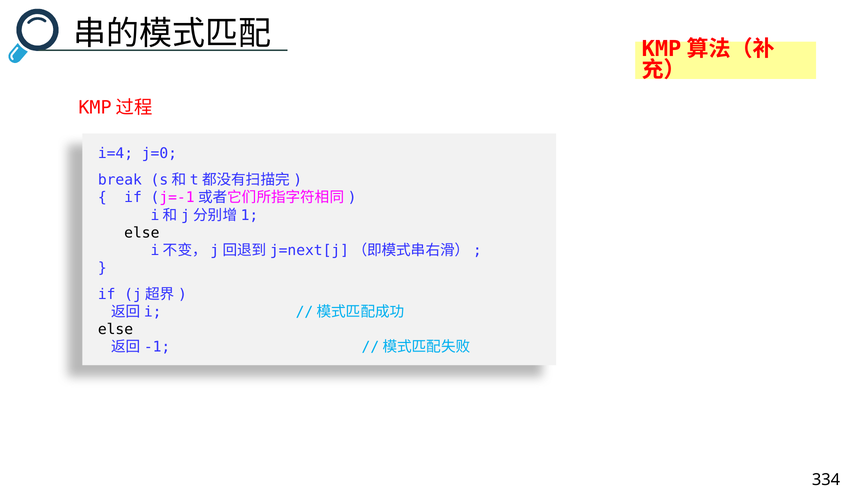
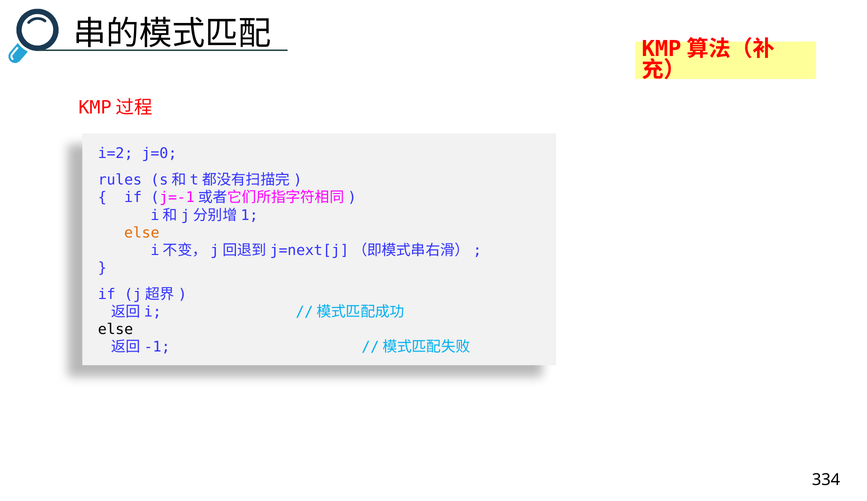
i=4: i=4 -> i=2
break: break -> rules
else at (142, 233) colour: black -> orange
